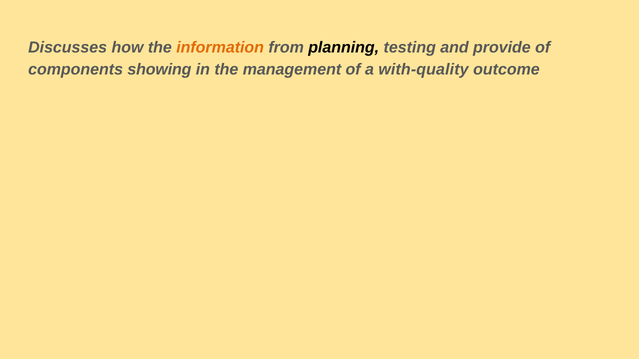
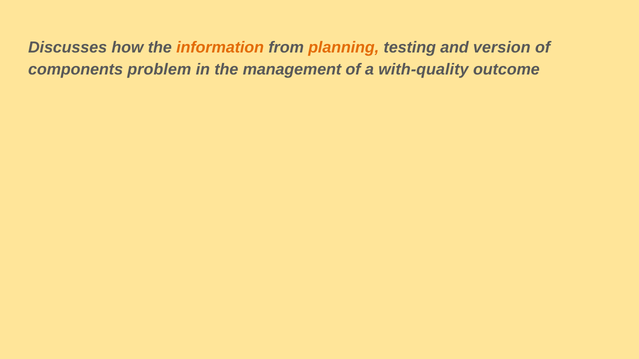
planning colour: black -> orange
provide: provide -> version
showing: showing -> problem
